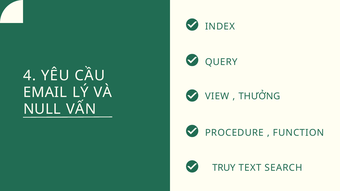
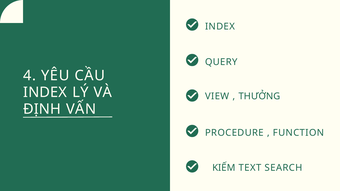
EMAIL at (45, 92): EMAIL -> INDEX
NULL: NULL -> ĐỊNH
TRUY: TRUY -> KIẾM
